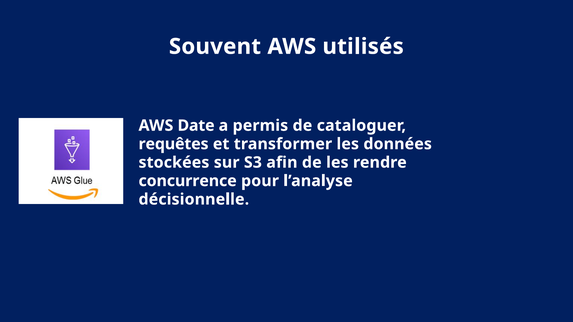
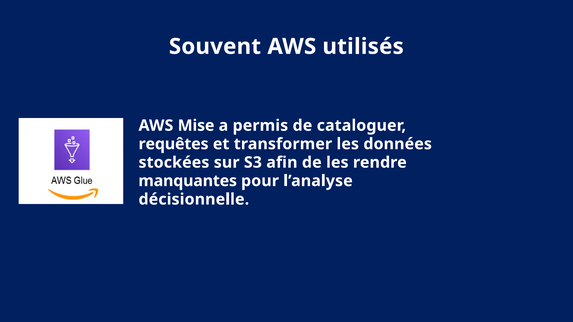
Date: Date -> Mise
concurrence: concurrence -> manquantes
